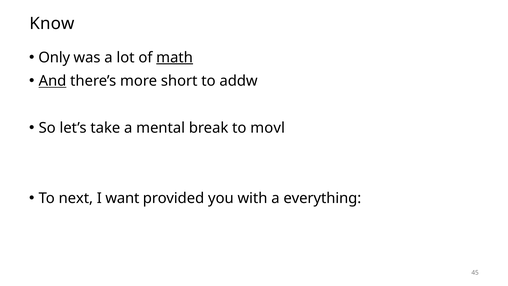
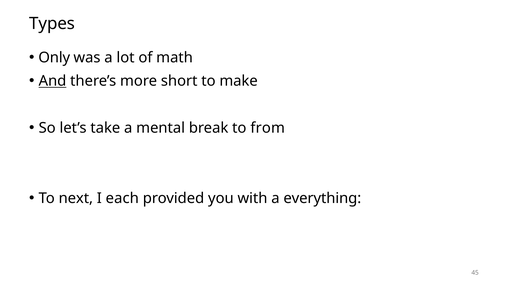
Know: Know -> Types
math underline: present -> none
addw: addw -> make
movl: movl -> from
want: want -> each
